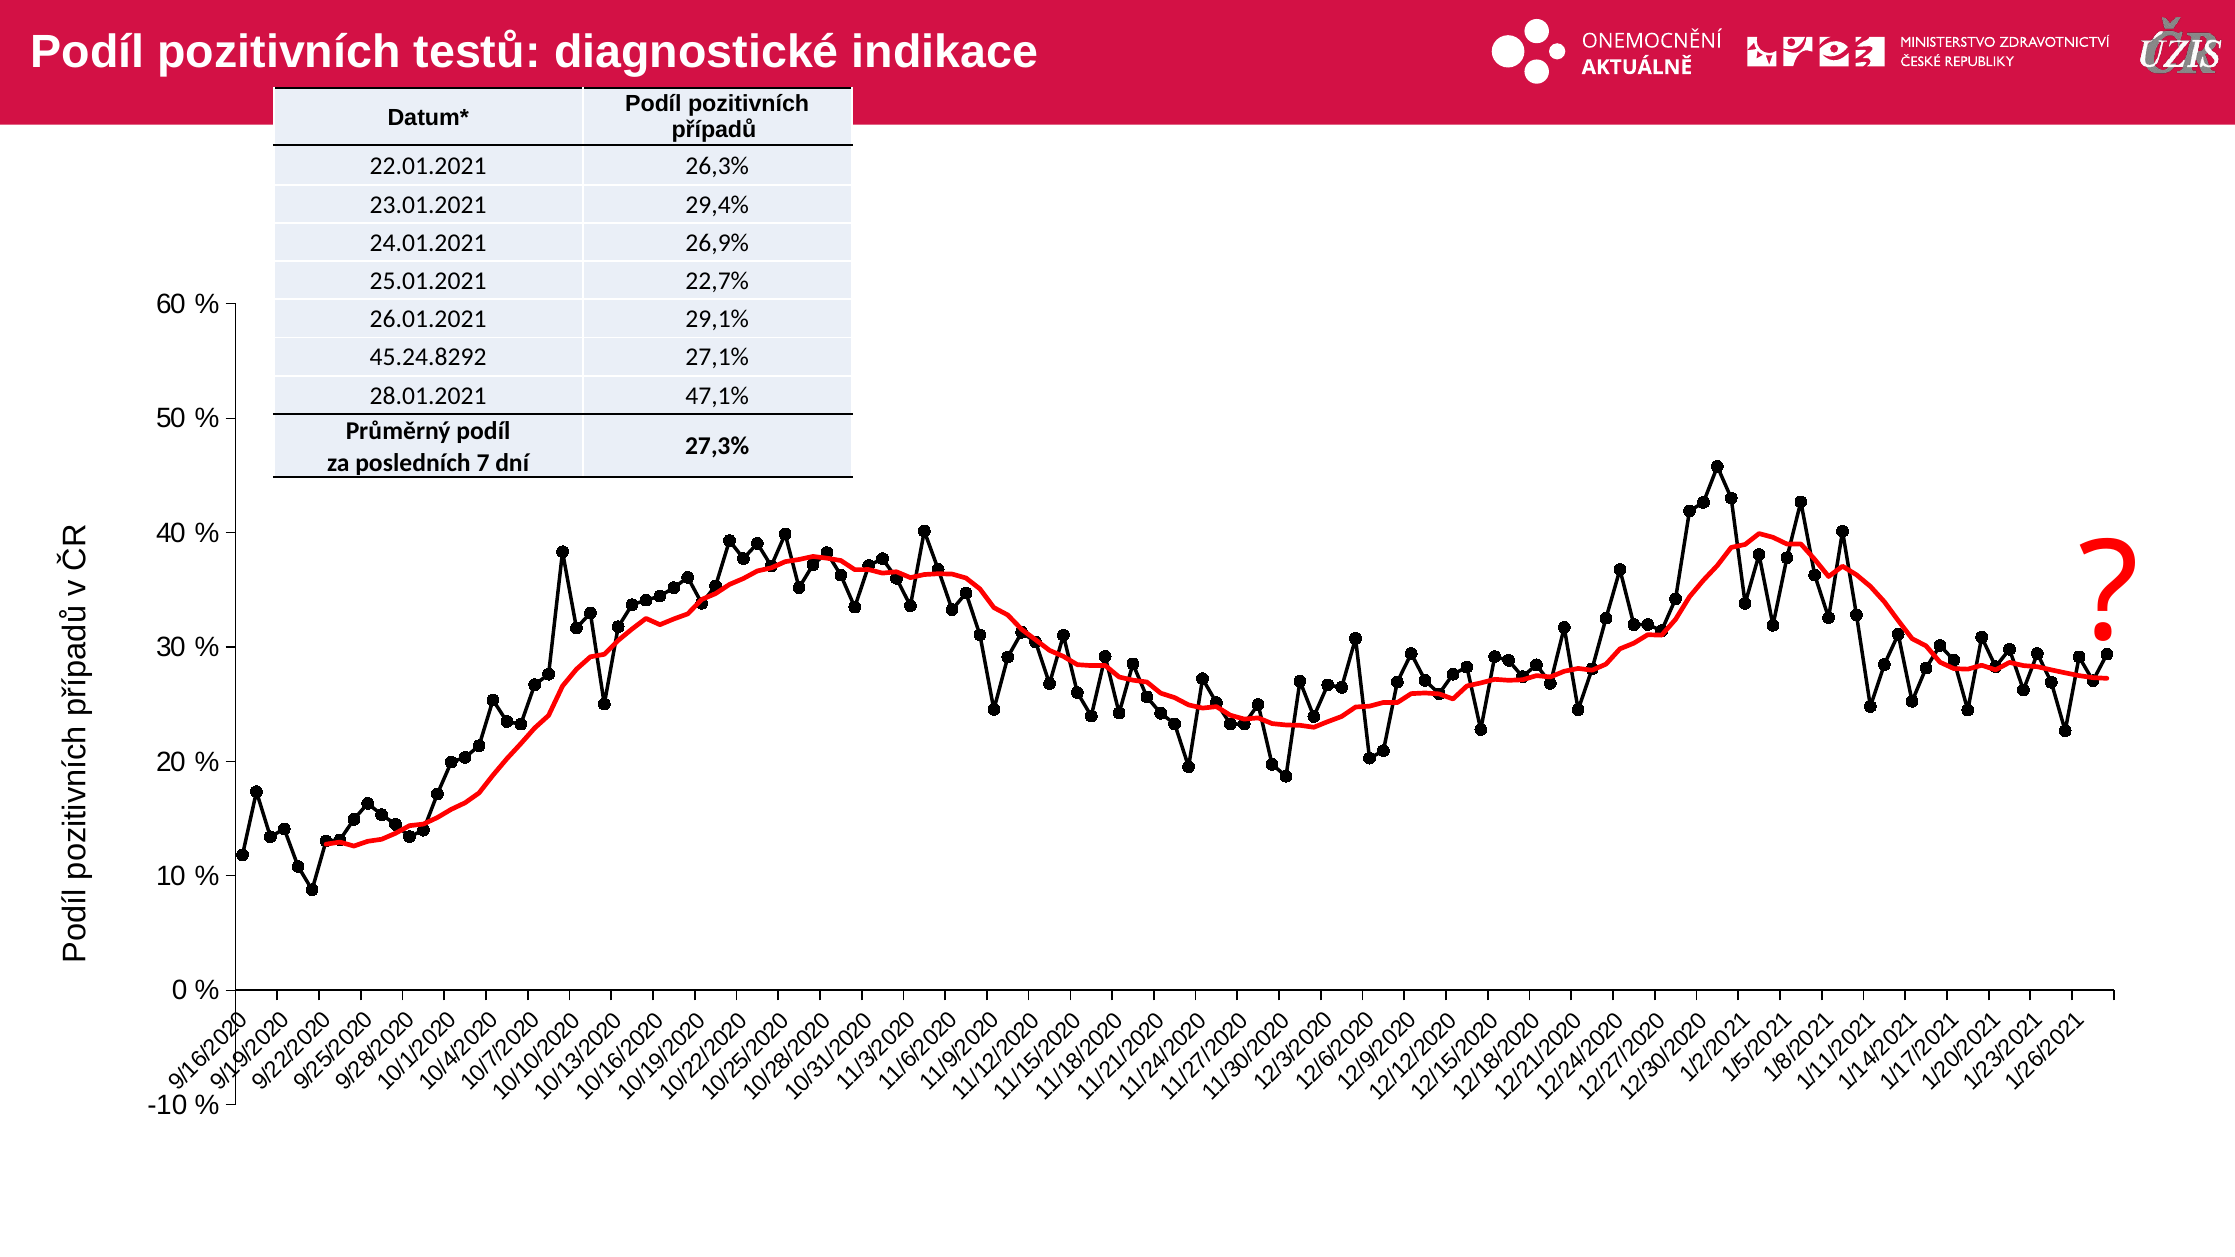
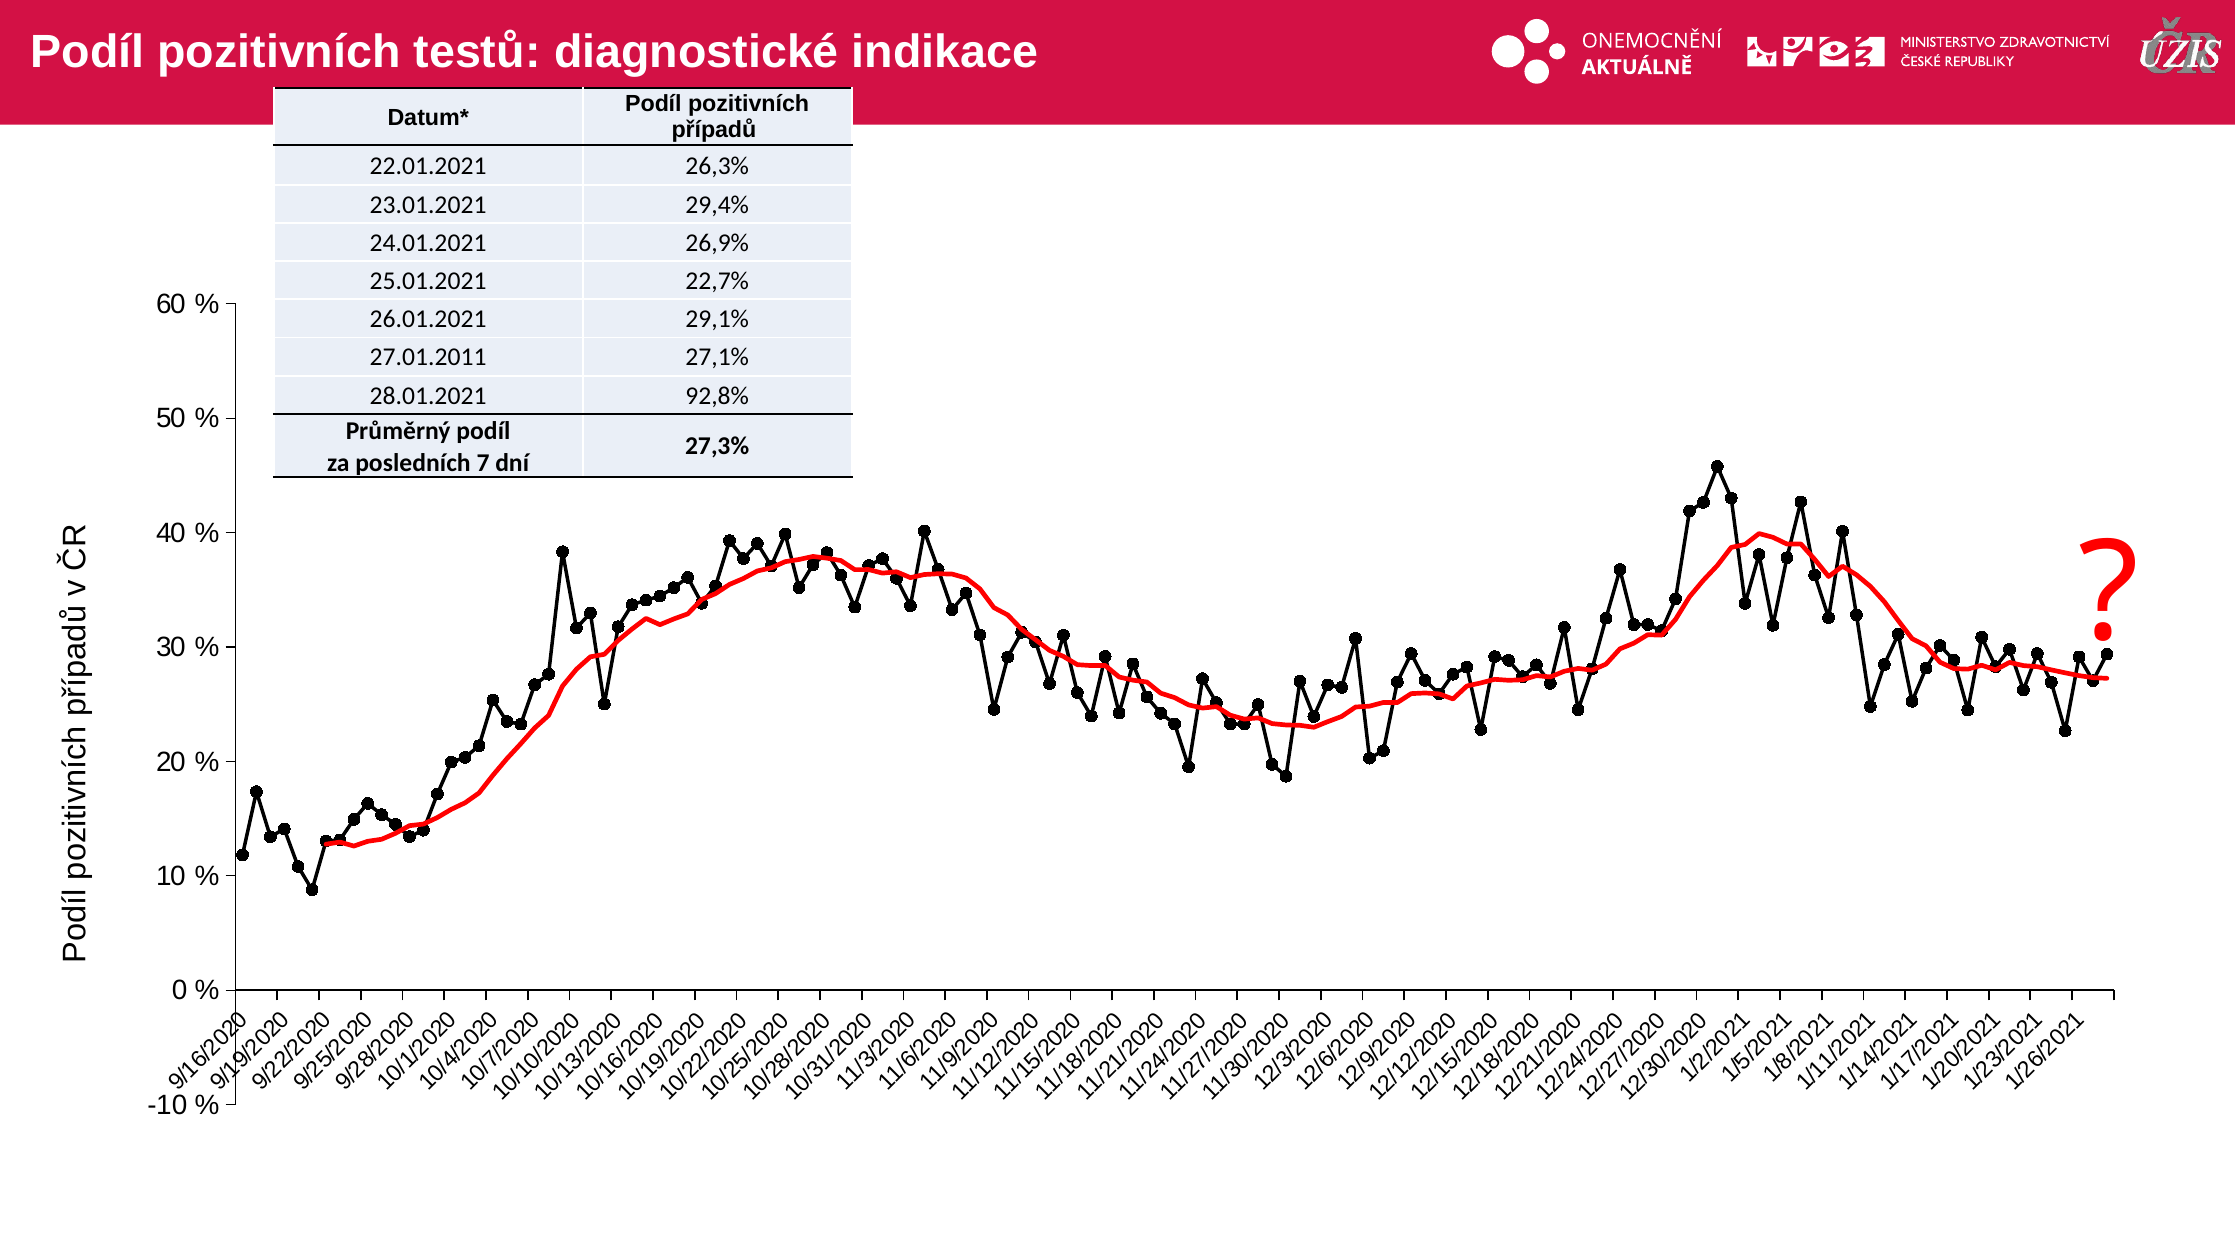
45.24.8292: 45.24.8292 -> 27.01.2011
47,1%: 47,1% -> 92,8%
